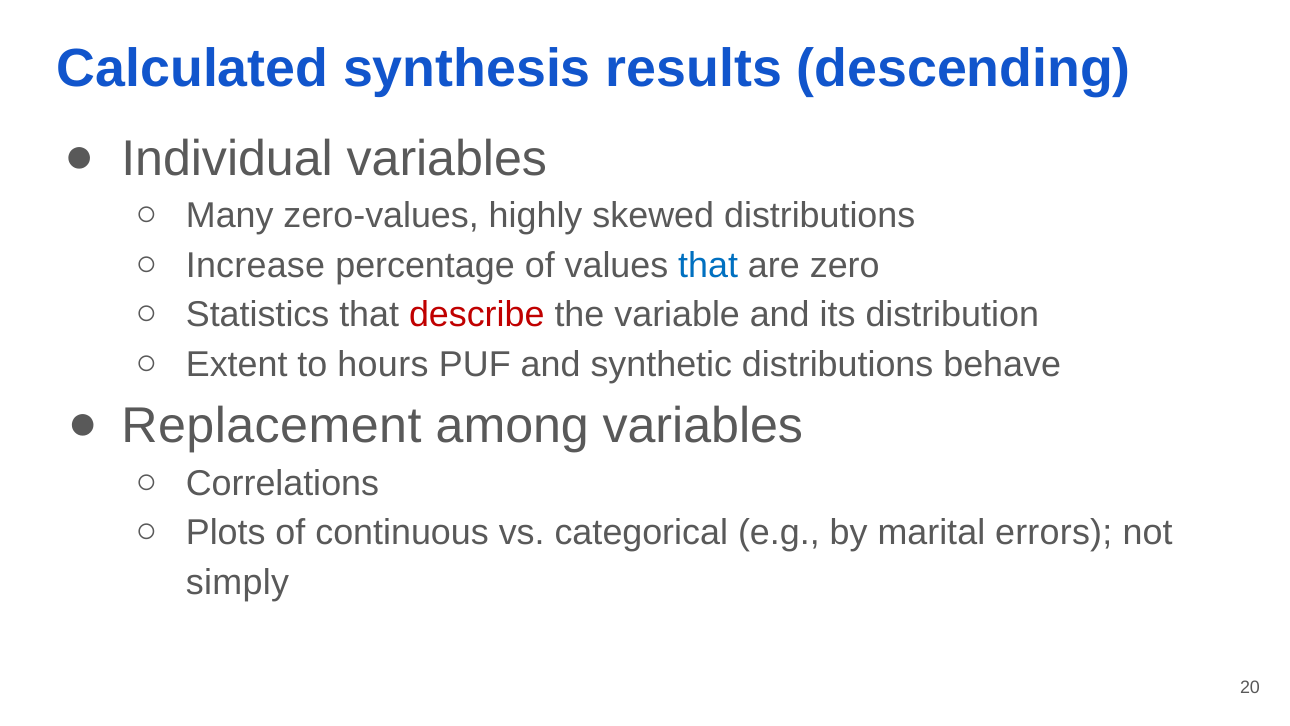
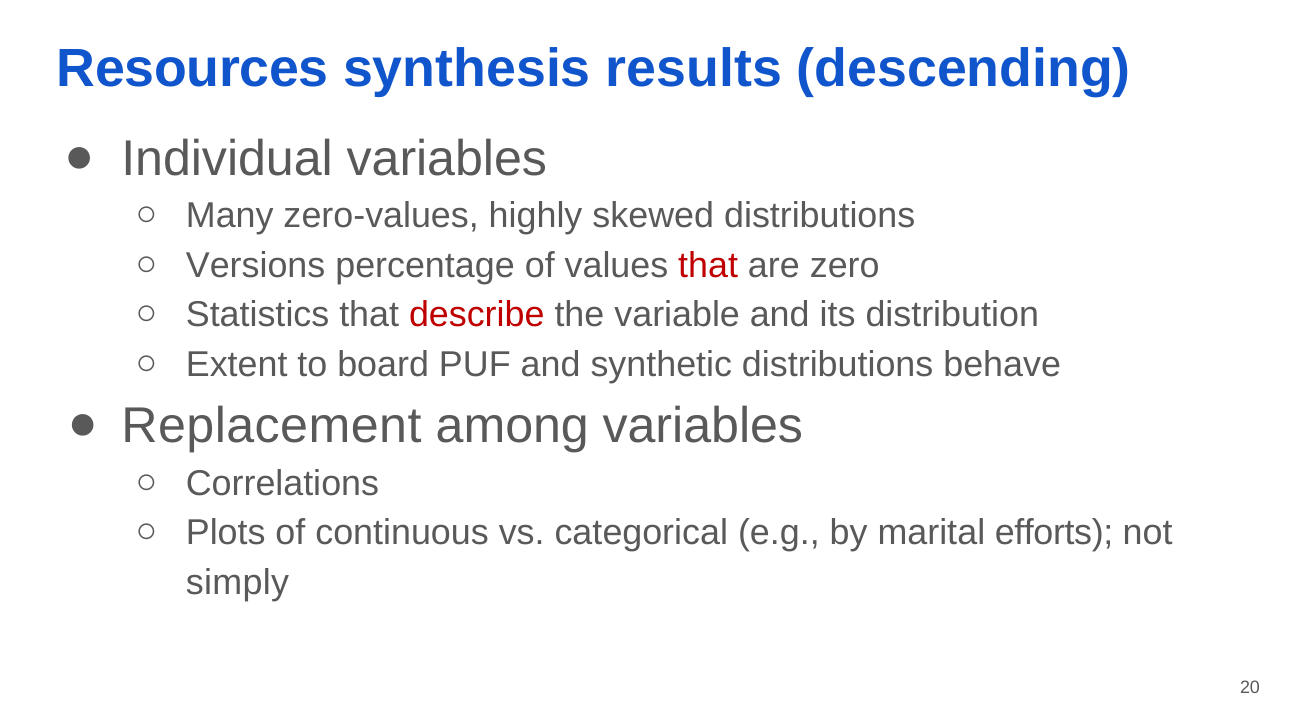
Calculated: Calculated -> Resources
Increase: Increase -> Versions
that at (708, 265) colour: blue -> red
hours: hours -> board
errors: errors -> efforts
